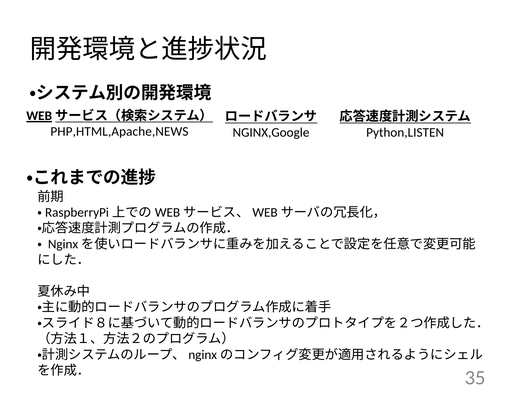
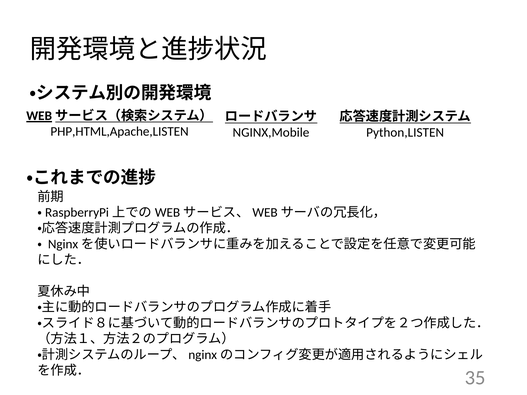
PHP,HTML,Apache,NEWS: PHP,HTML,Apache,NEWS -> PHP,HTML,Apache,LISTEN
NGINX,Google: NGINX,Google -> NGINX,Mobile
